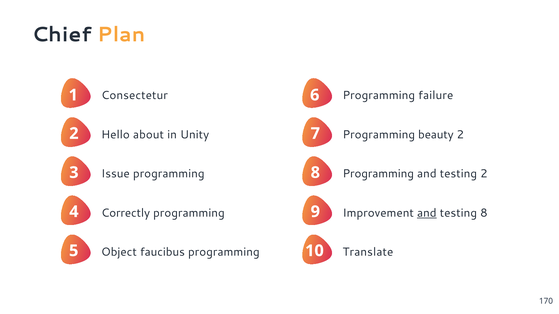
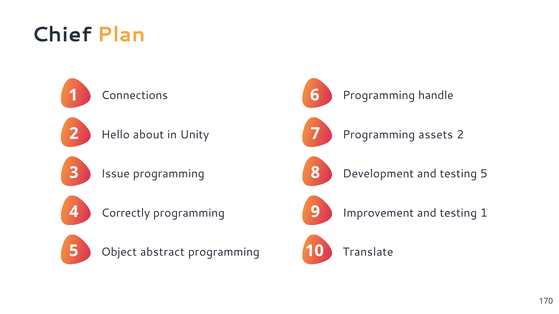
failure: failure -> handle
Consectetur: Consectetur -> Connections
beauty: beauty -> assets
Programming at (378, 174): Programming -> Development
testing 2: 2 -> 5
and at (427, 213) underline: present -> none
testing 8: 8 -> 1
faucibus: faucibus -> abstract
